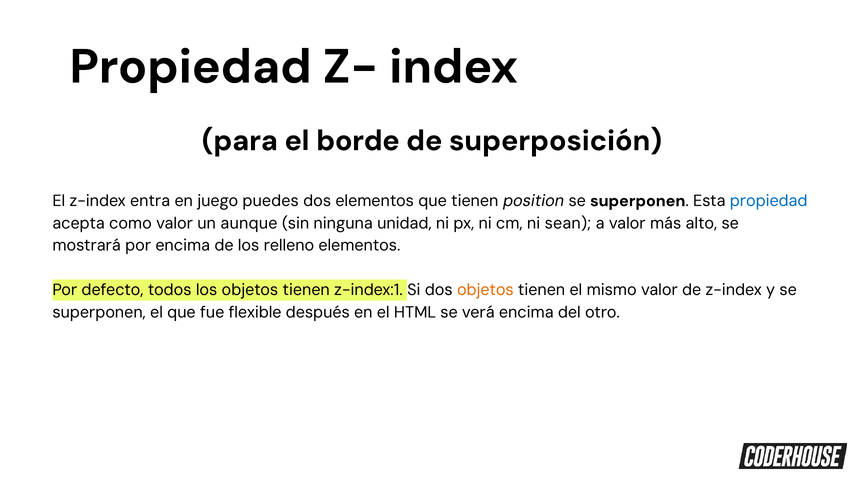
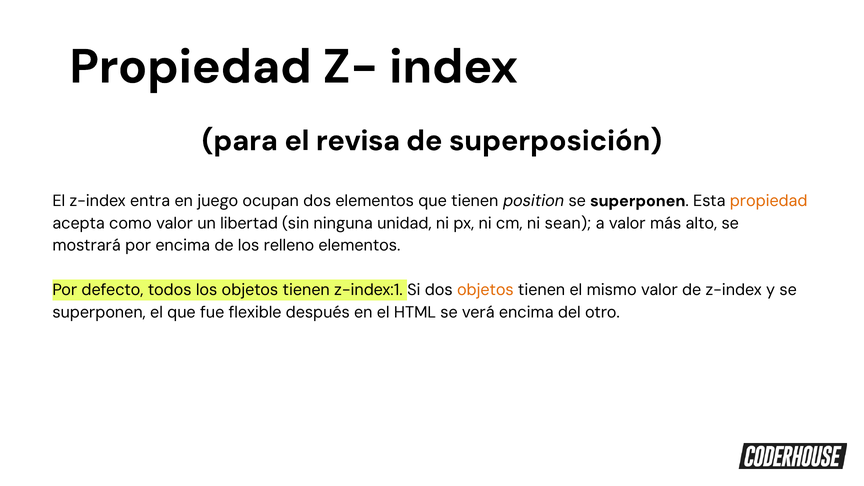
borde: borde -> revisa
puedes: puedes -> ocupan
propiedad at (769, 201) colour: blue -> orange
aunque: aunque -> libertad
